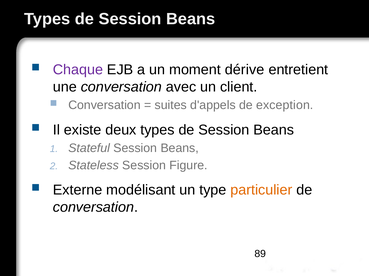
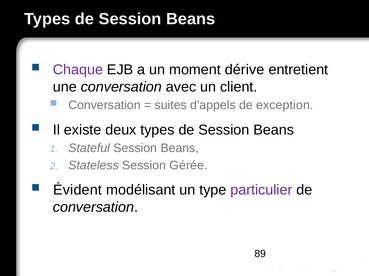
Figure: Figure -> Gérée
Externe: Externe -> Évident
particulier colour: orange -> purple
